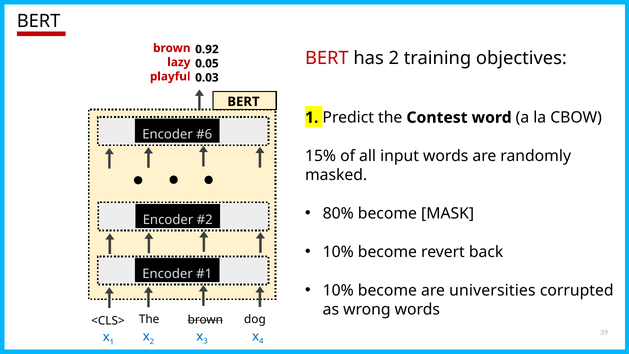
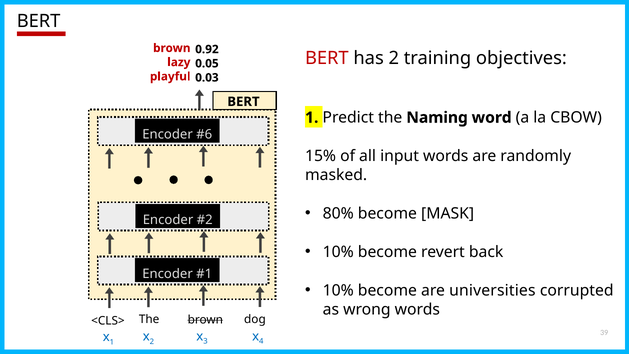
Contest: Contest -> Naming
